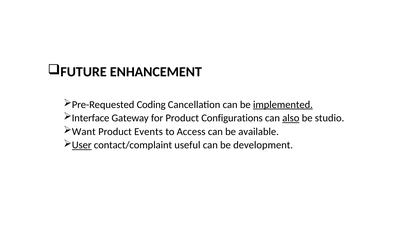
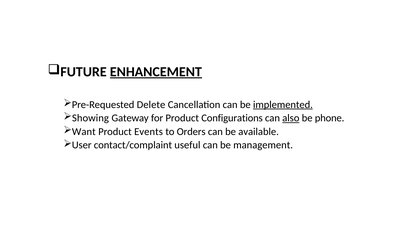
ENHANCEMENT underline: none -> present
Coding: Coding -> Delete
Interface: Interface -> Showing
studio: studio -> phone
Access: Access -> Orders
User underline: present -> none
development: development -> management
